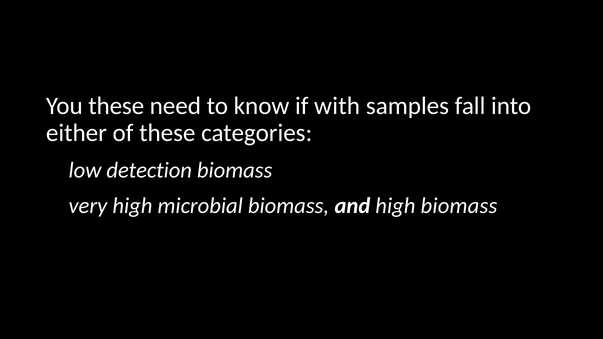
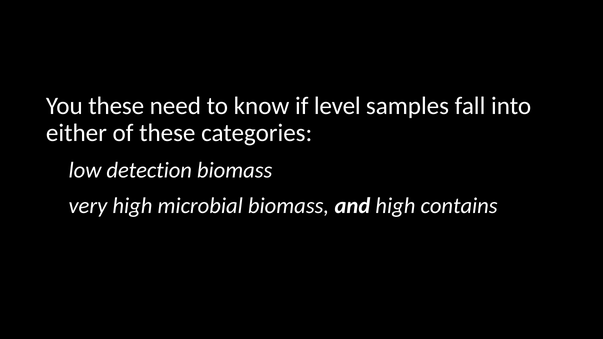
with: with -> level
high biomass: biomass -> contains
